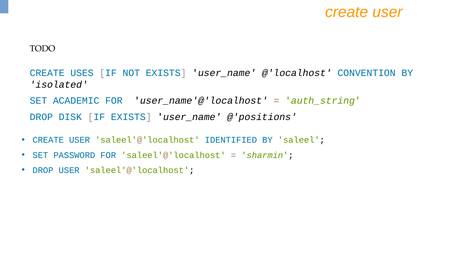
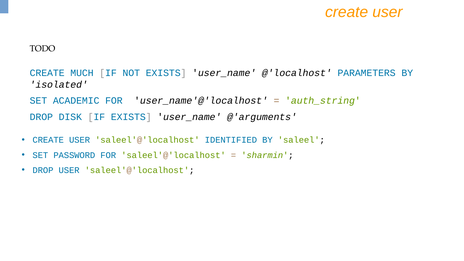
USES: USES -> MUCH
CONVENTION: CONVENTION -> PARAMETERS
@'positions: @'positions -> @'arguments
